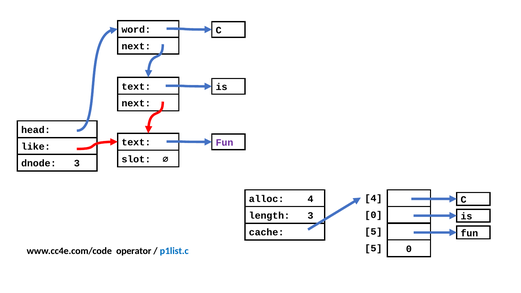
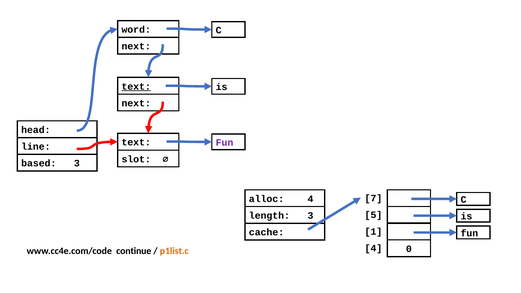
text at (136, 86) underline: none -> present
like: like -> line
dnode: dnode -> based
4 at (373, 198): 4 -> 7
0 at (373, 215): 0 -> 5
5 at (373, 232): 5 -> 1
5 at (373, 248): 5 -> 4
operator: operator -> continue
p1list.c colour: blue -> orange
